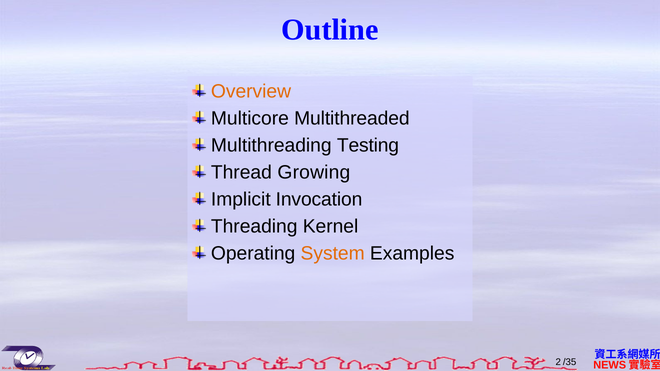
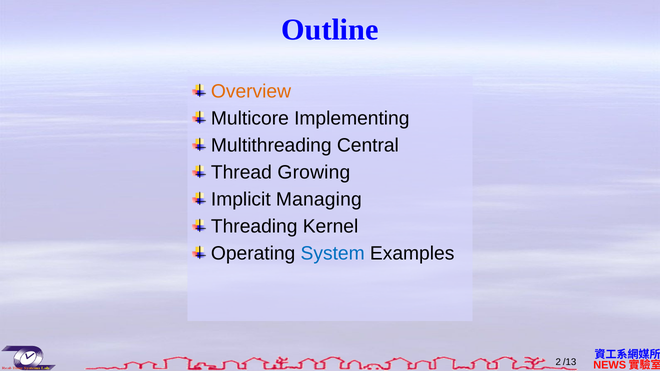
Multithreaded: Multithreaded -> Implementing
Testing: Testing -> Central
Invocation: Invocation -> Managing
System colour: orange -> blue
/35: /35 -> /13
